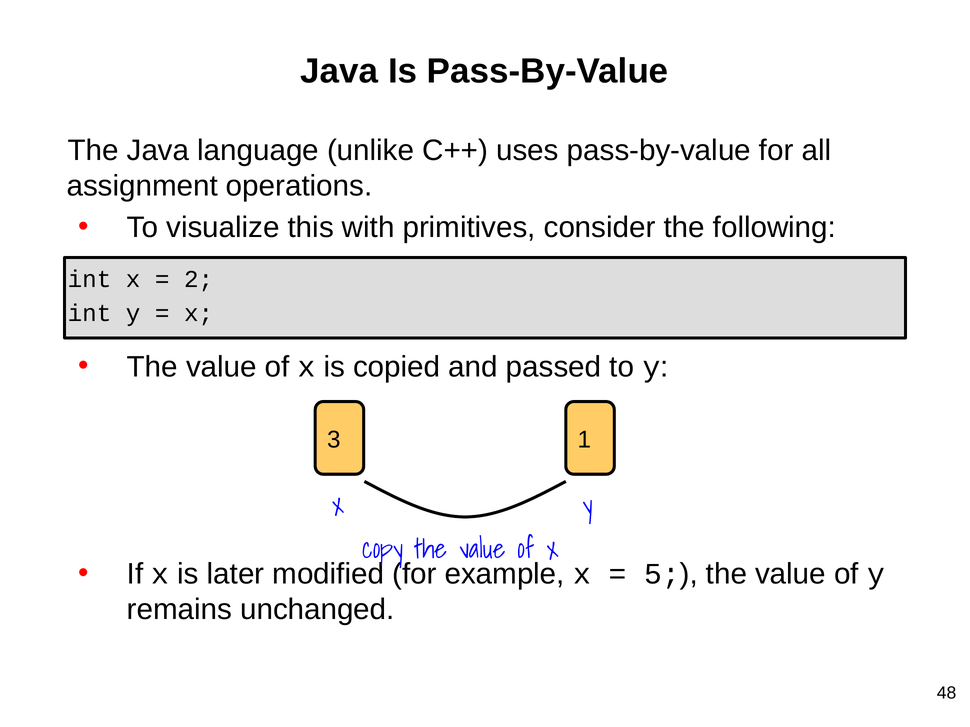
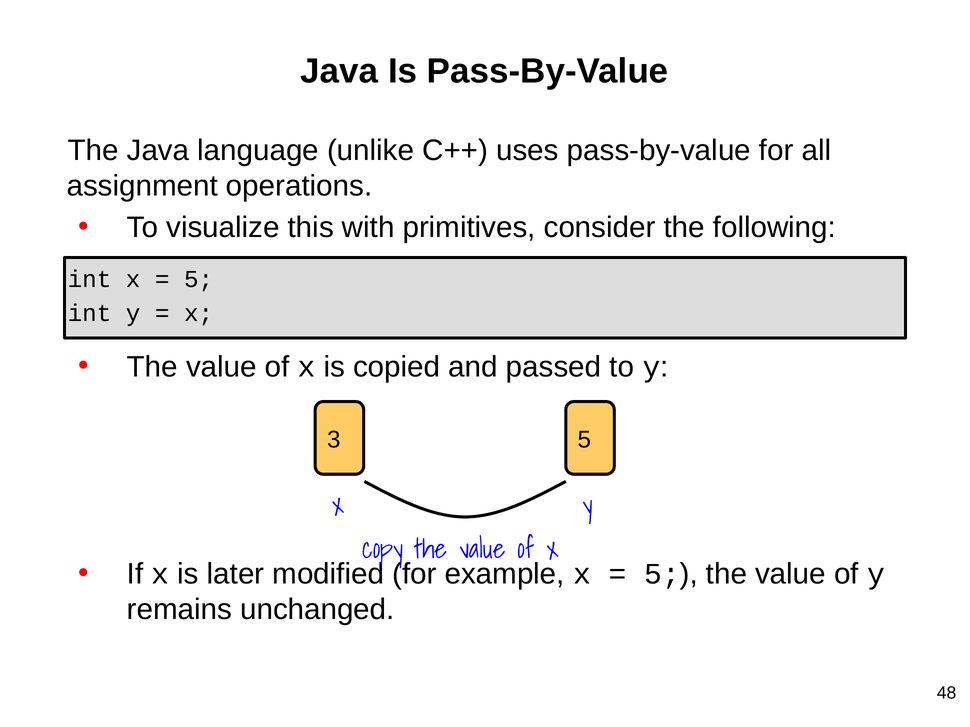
2 at (199, 279): 2 -> 5
3 1: 1 -> 5
